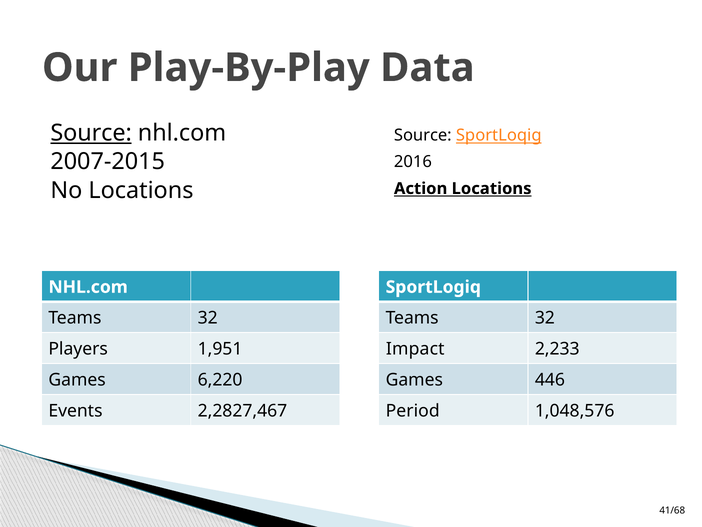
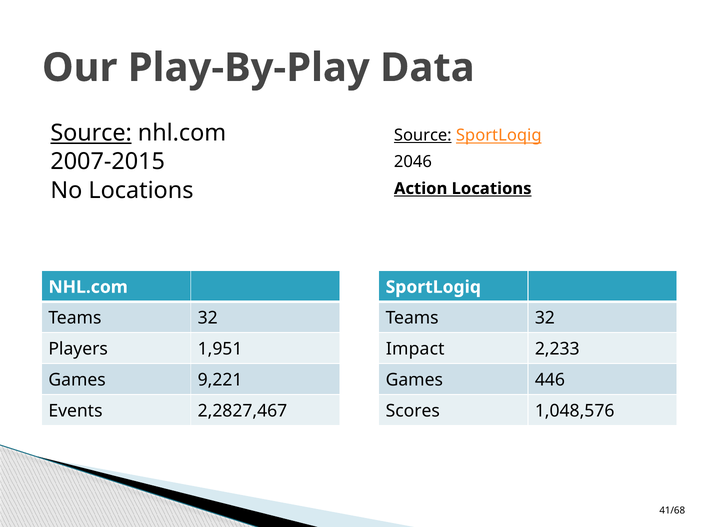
Source at (423, 135) underline: none -> present
2016: 2016 -> 2046
6,220: 6,220 -> 9,221
Period: Period -> Scores
